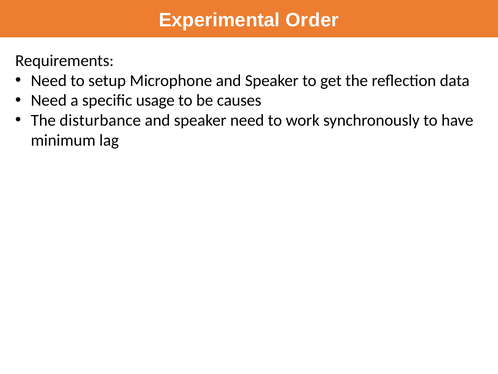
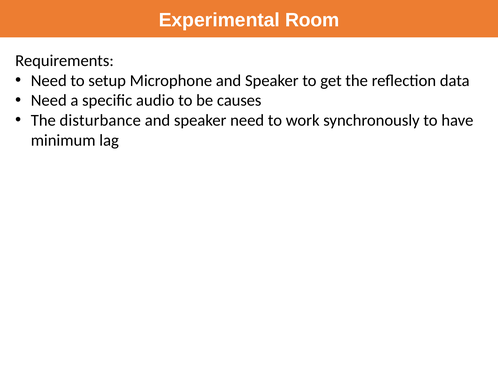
Order: Order -> Room
usage: usage -> audio
